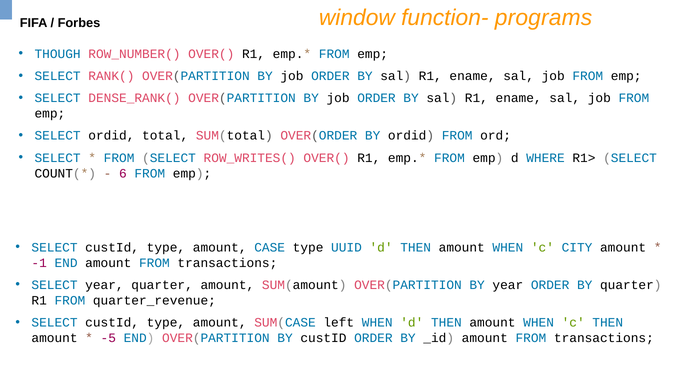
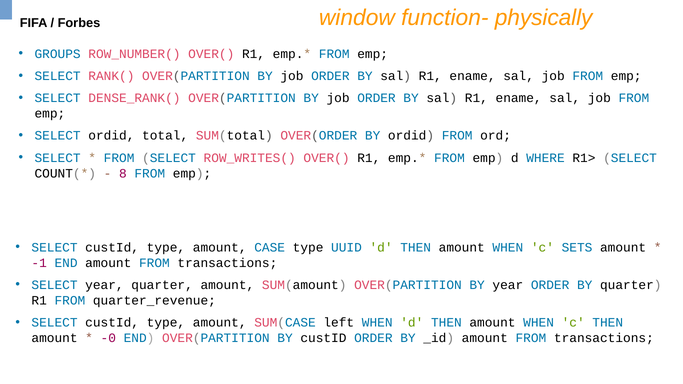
programs: programs -> physically
THOUGH: THOUGH -> GROUPS
6: 6 -> 8
CITY: CITY -> SETS
-5: -5 -> -0
